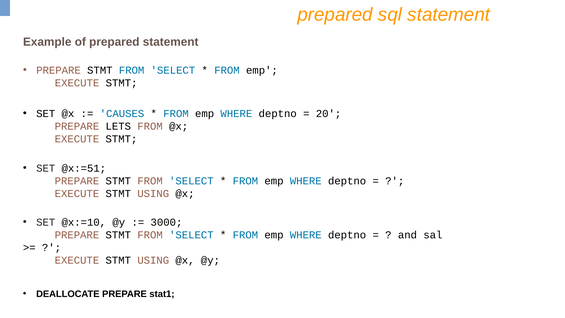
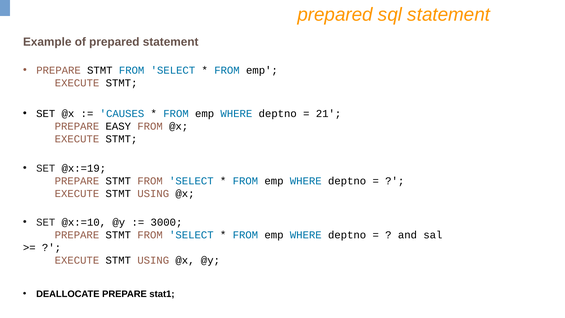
20: 20 -> 21
LETS: LETS -> EASY
@x:=51: @x:=51 -> @x:=19
